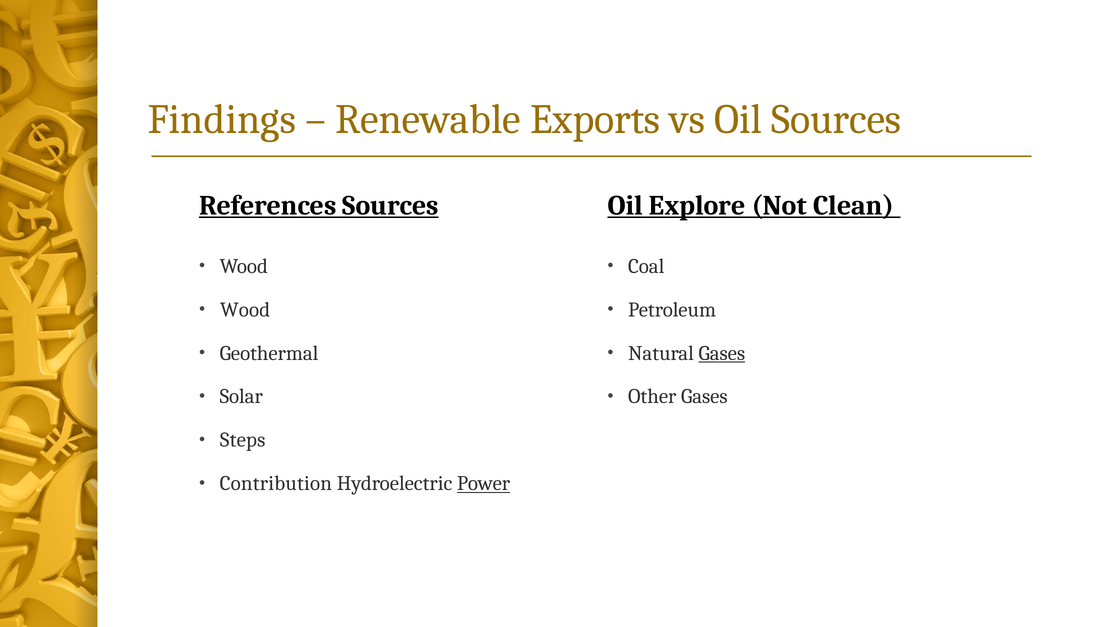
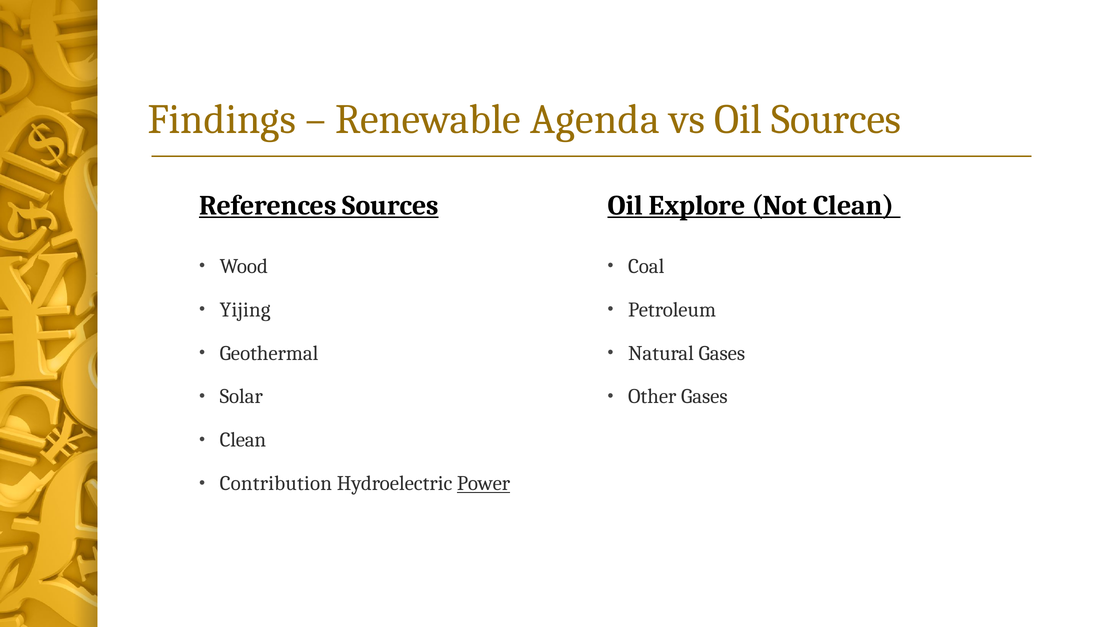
Exports: Exports -> Agenda
Wood at (245, 310): Wood -> Yijing
Gases at (722, 353) underline: present -> none
Steps at (243, 440): Steps -> Clean
